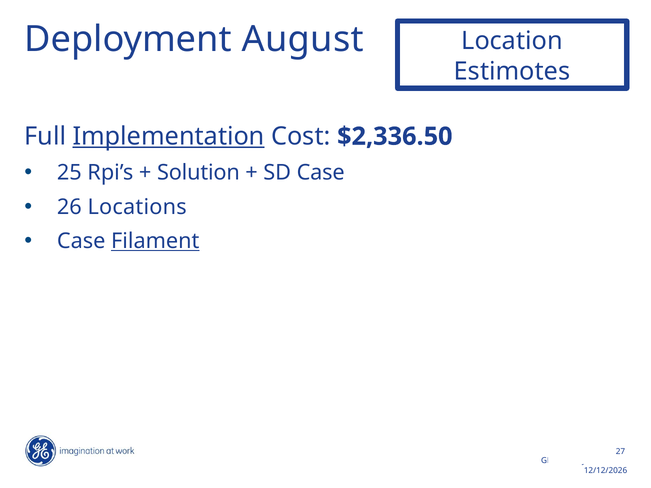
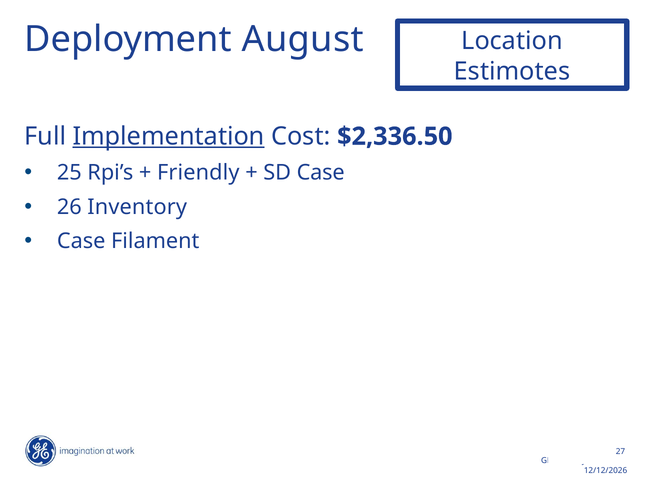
Solution: Solution -> Friendly
Locations: Locations -> Inventory
Filament underline: present -> none
